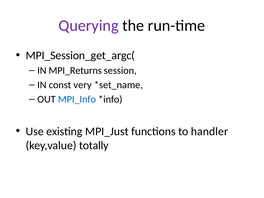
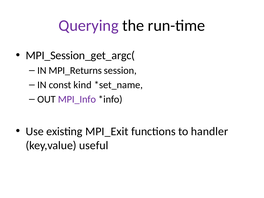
very: very -> kind
MPI_Info colour: blue -> purple
MPI_Just: MPI_Just -> MPI_Exit
totally: totally -> useful
